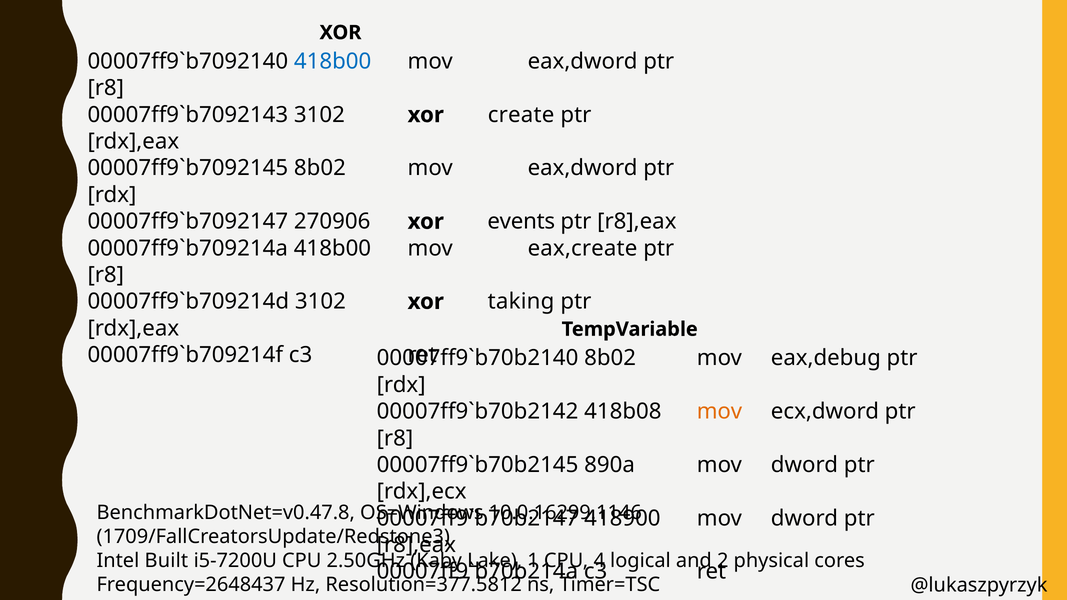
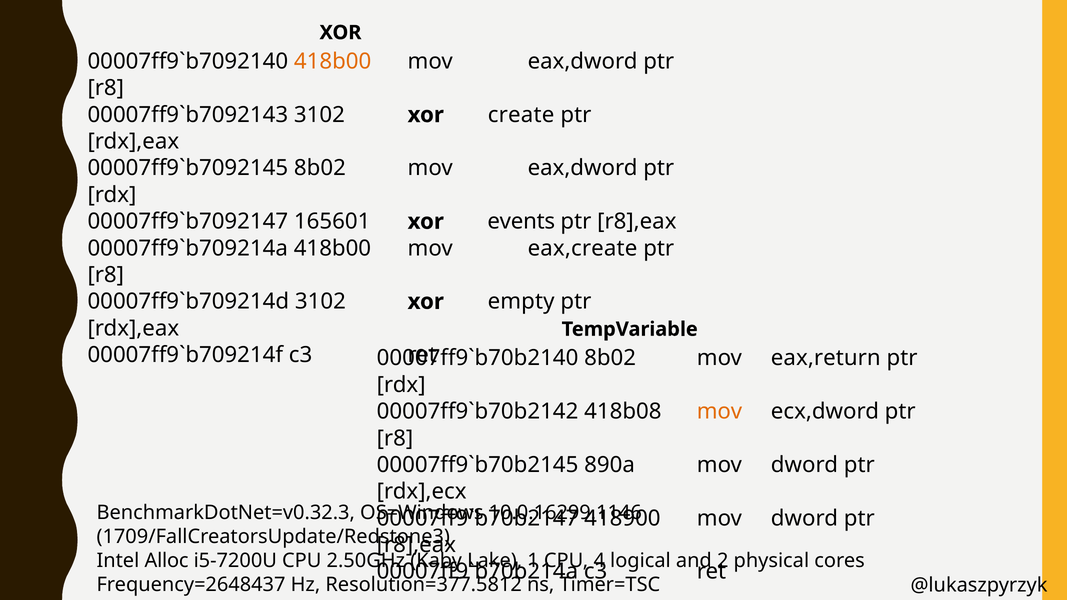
418b00 at (333, 61) colour: blue -> orange
270906: 270906 -> 165601
taking: taking -> empty
eax,debug: eax,debug -> eax,return
BenchmarkDotNet=v0.47.8: BenchmarkDotNet=v0.47.8 -> BenchmarkDotNet=v0.32.3
Built: Built -> Alloc
